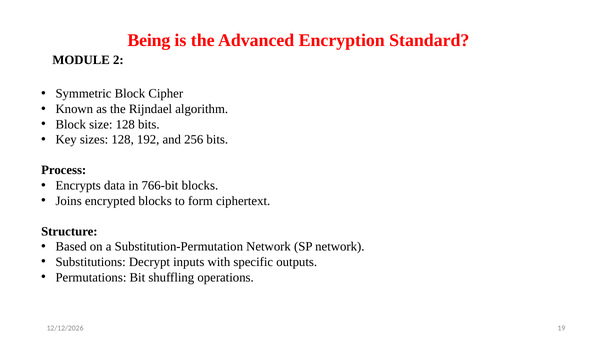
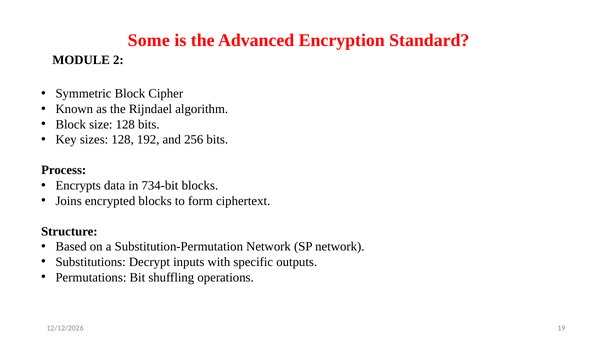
Being: Being -> Some
766-bit: 766-bit -> 734-bit
